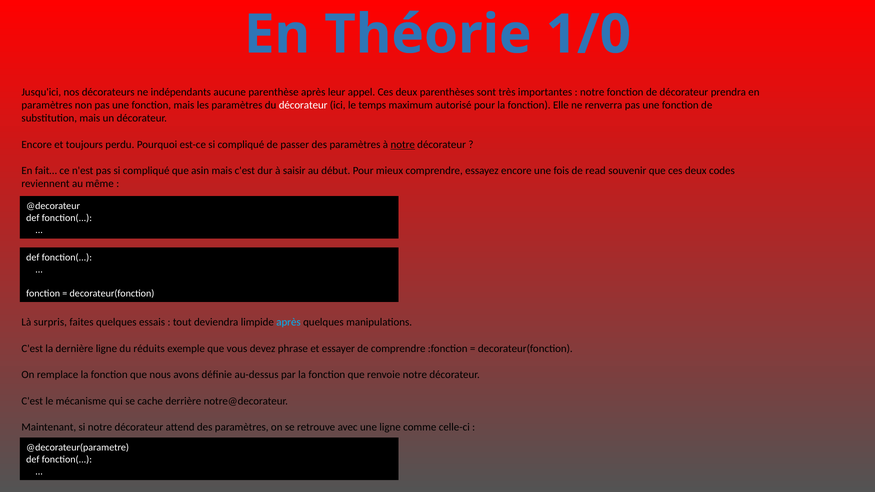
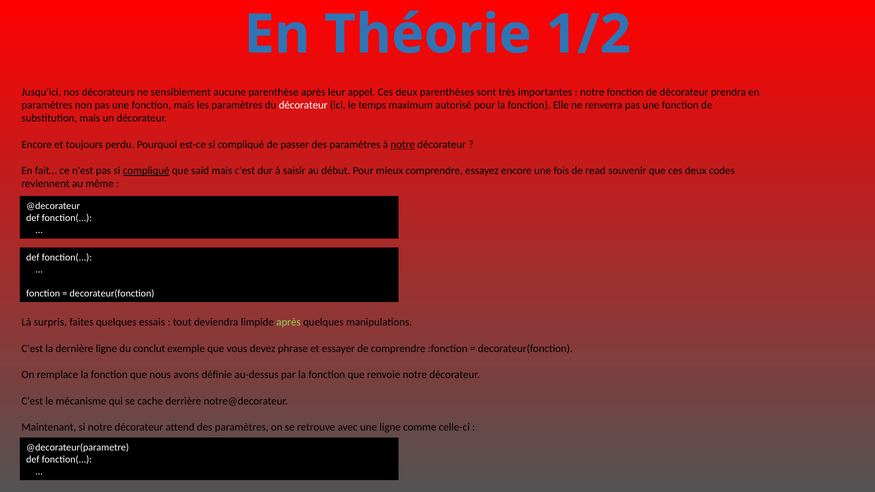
1/0: 1/0 -> 1/2
indépendants: indépendants -> sensiblement
compliqué at (146, 171) underline: none -> present
asin: asin -> said
après at (289, 322) colour: light blue -> light green
réduits: réduits -> conclut
